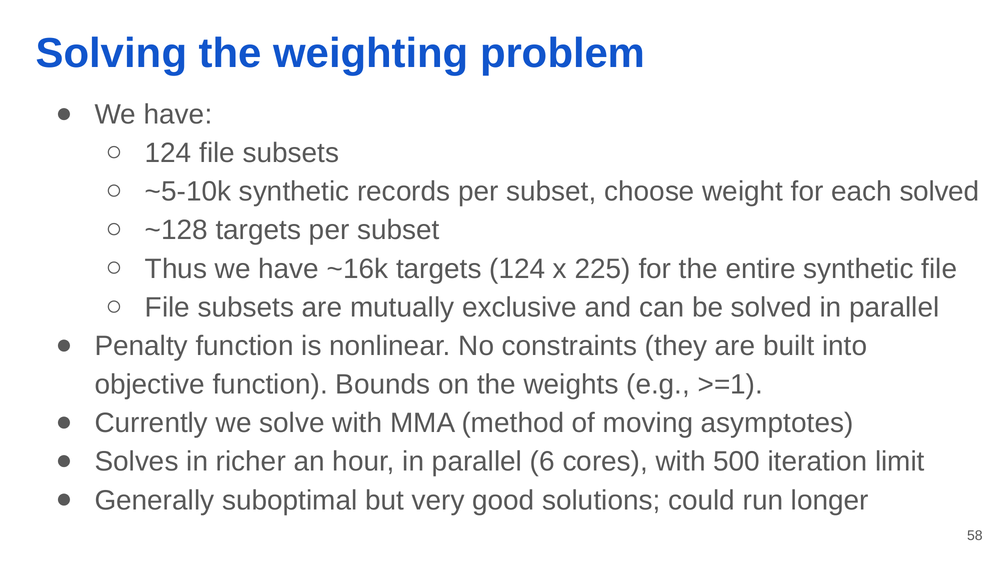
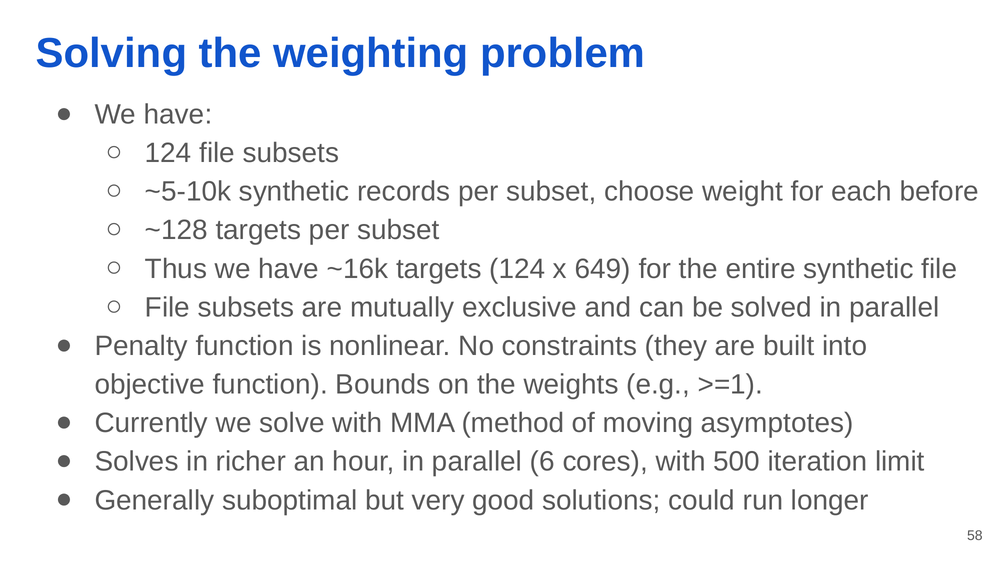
each solved: solved -> before
225: 225 -> 649
